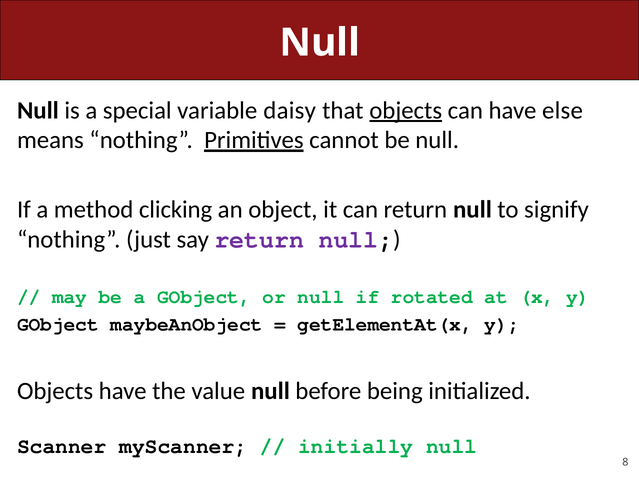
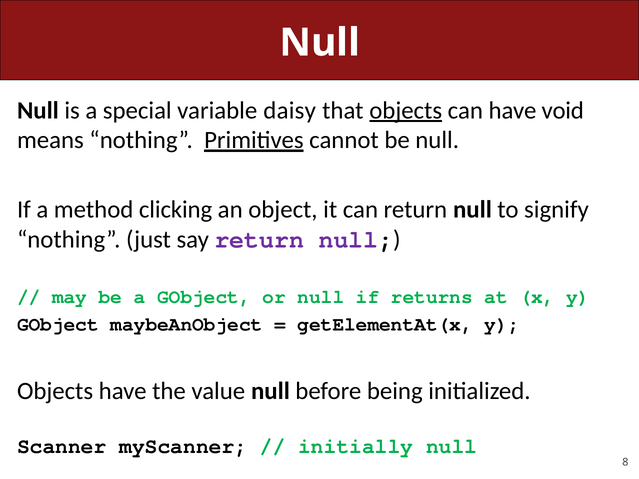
else: else -> void
rotated: rotated -> returns
